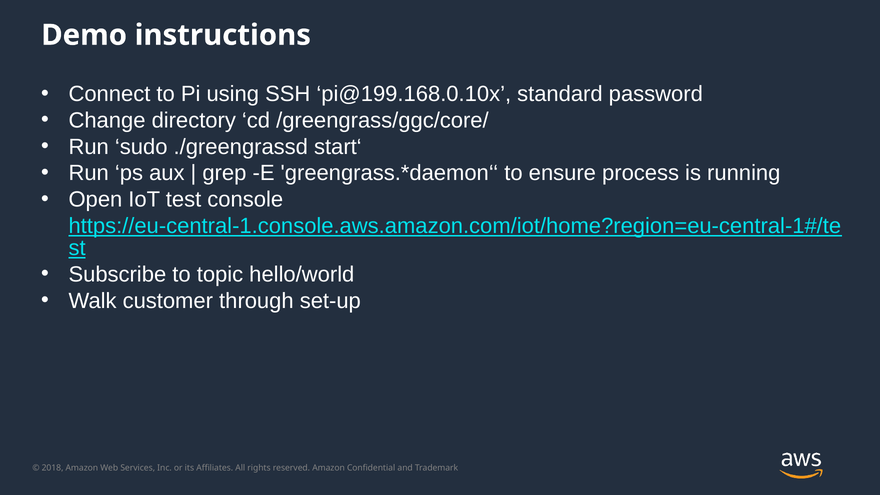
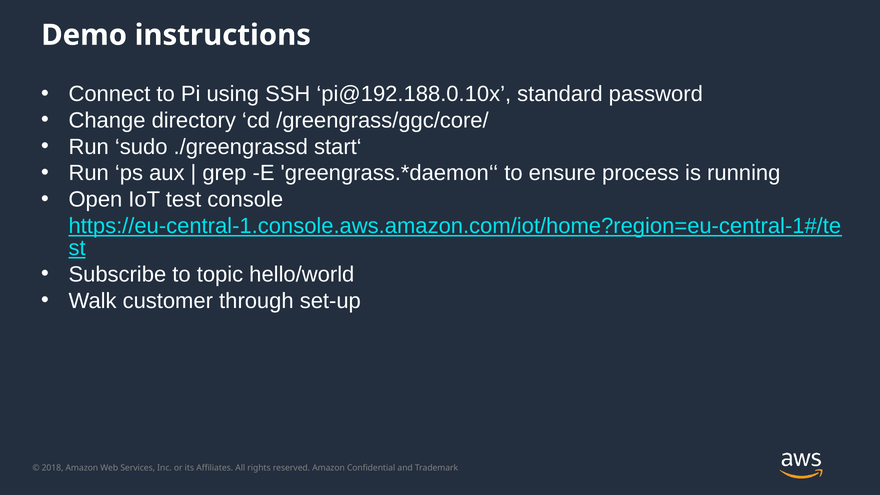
pi@199.168.0.10x: pi@199.168.0.10x -> pi@192.188.0.10x
